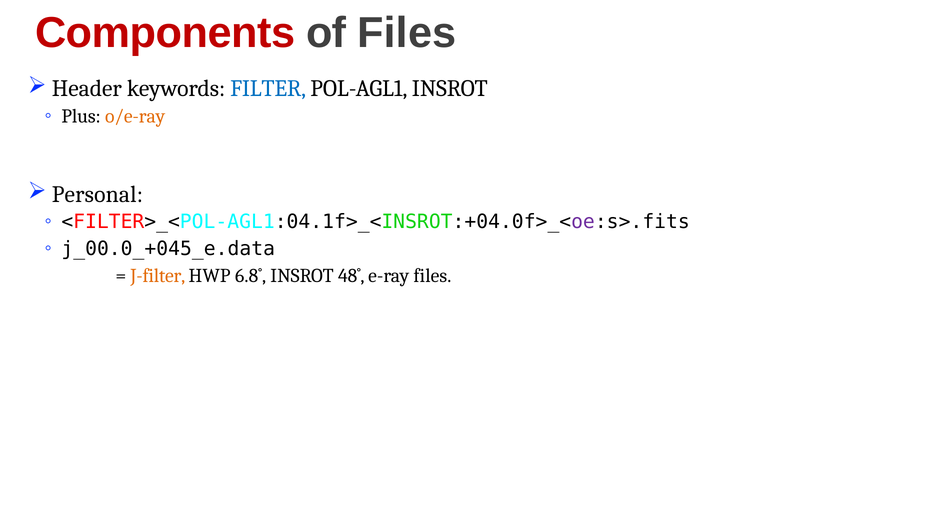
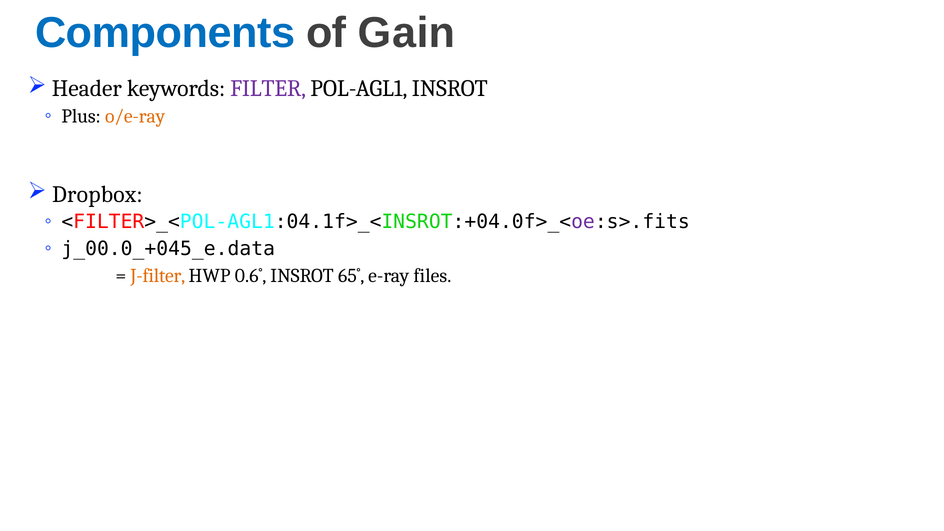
Components colour: red -> blue
of Files: Files -> Gain
FILTER colour: blue -> purple
Personal: Personal -> Dropbox
6.8˚: 6.8˚ -> 0.6˚
48˚: 48˚ -> 65˚
